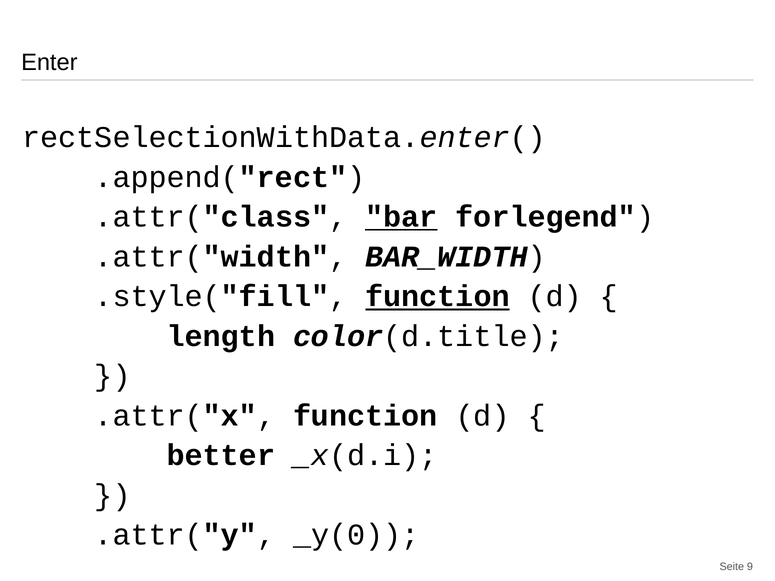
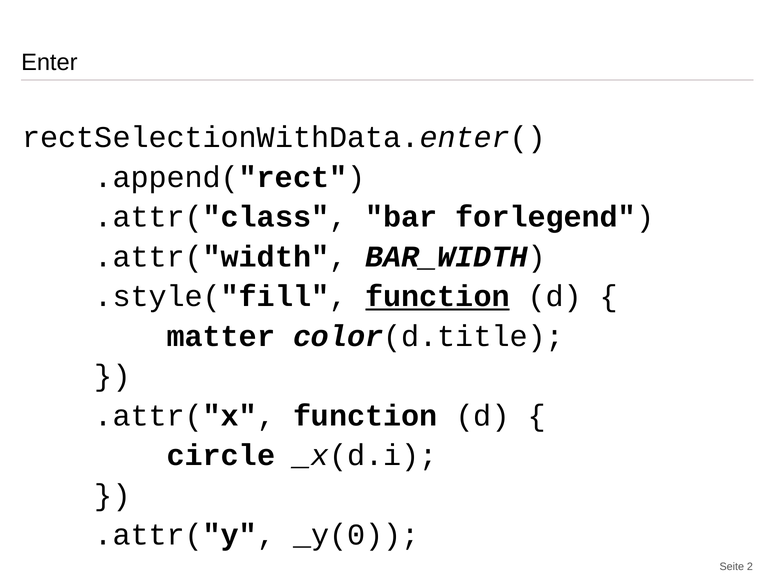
bar underline: present -> none
length: length -> matter
better: better -> circle
9: 9 -> 2
